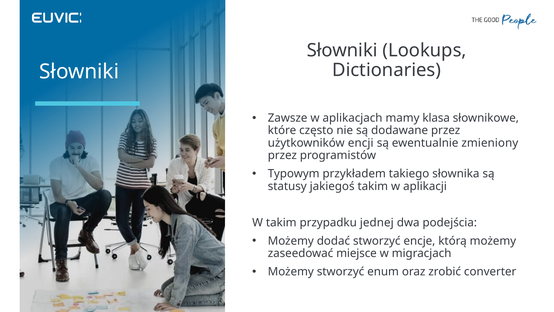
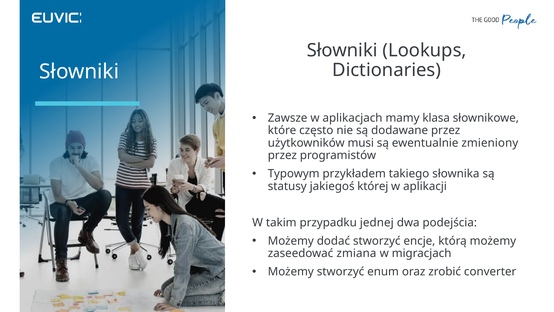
encji: encji -> musi
jakiegoś takim: takim -> której
miejsce: miejsce -> zmiana
